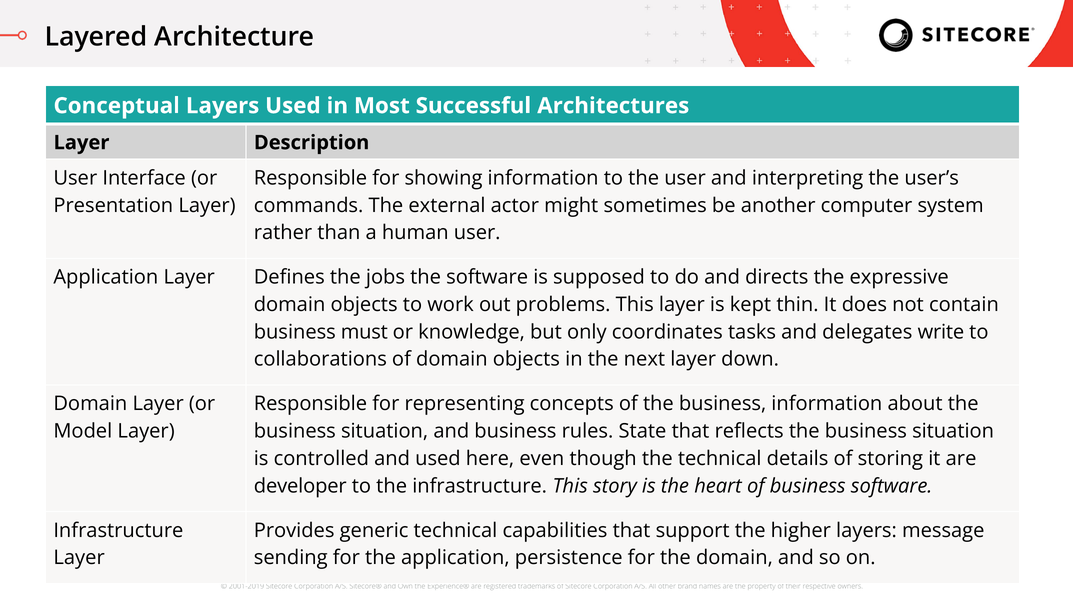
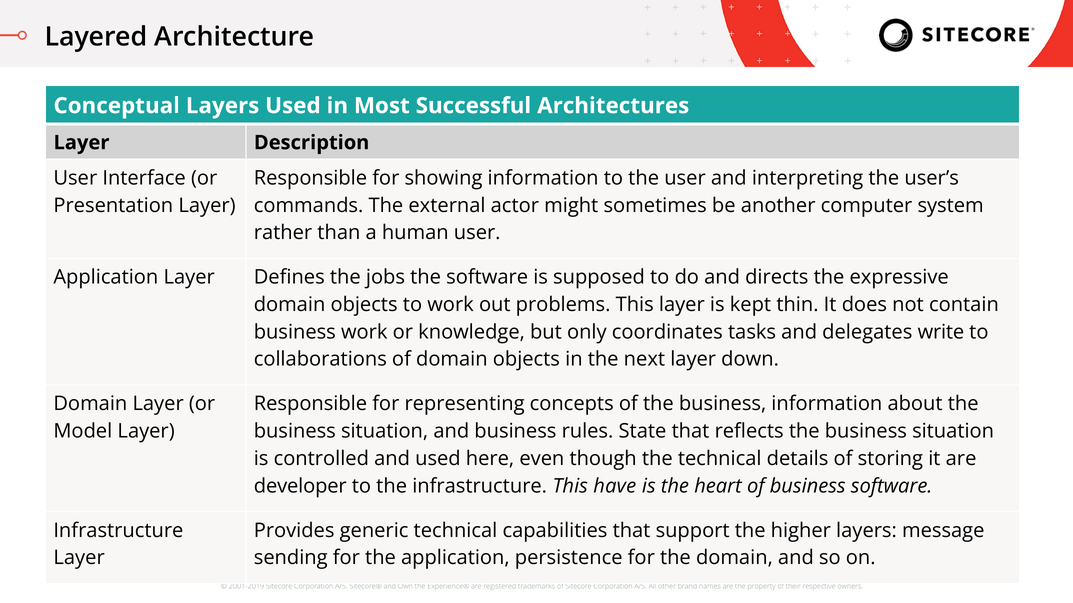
business must: must -> work
story: story -> have
